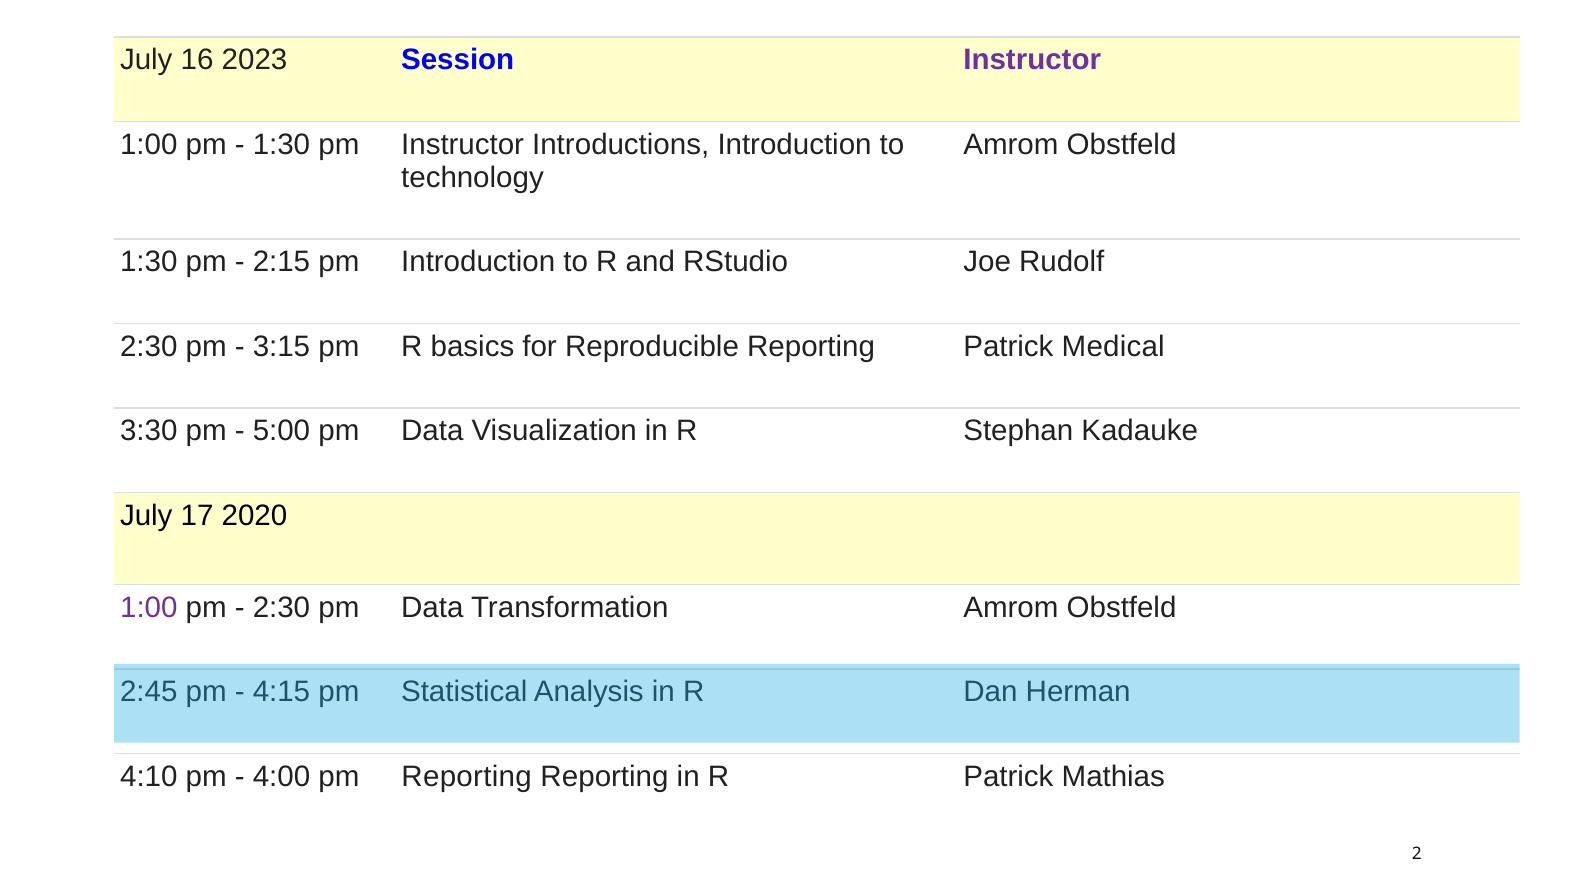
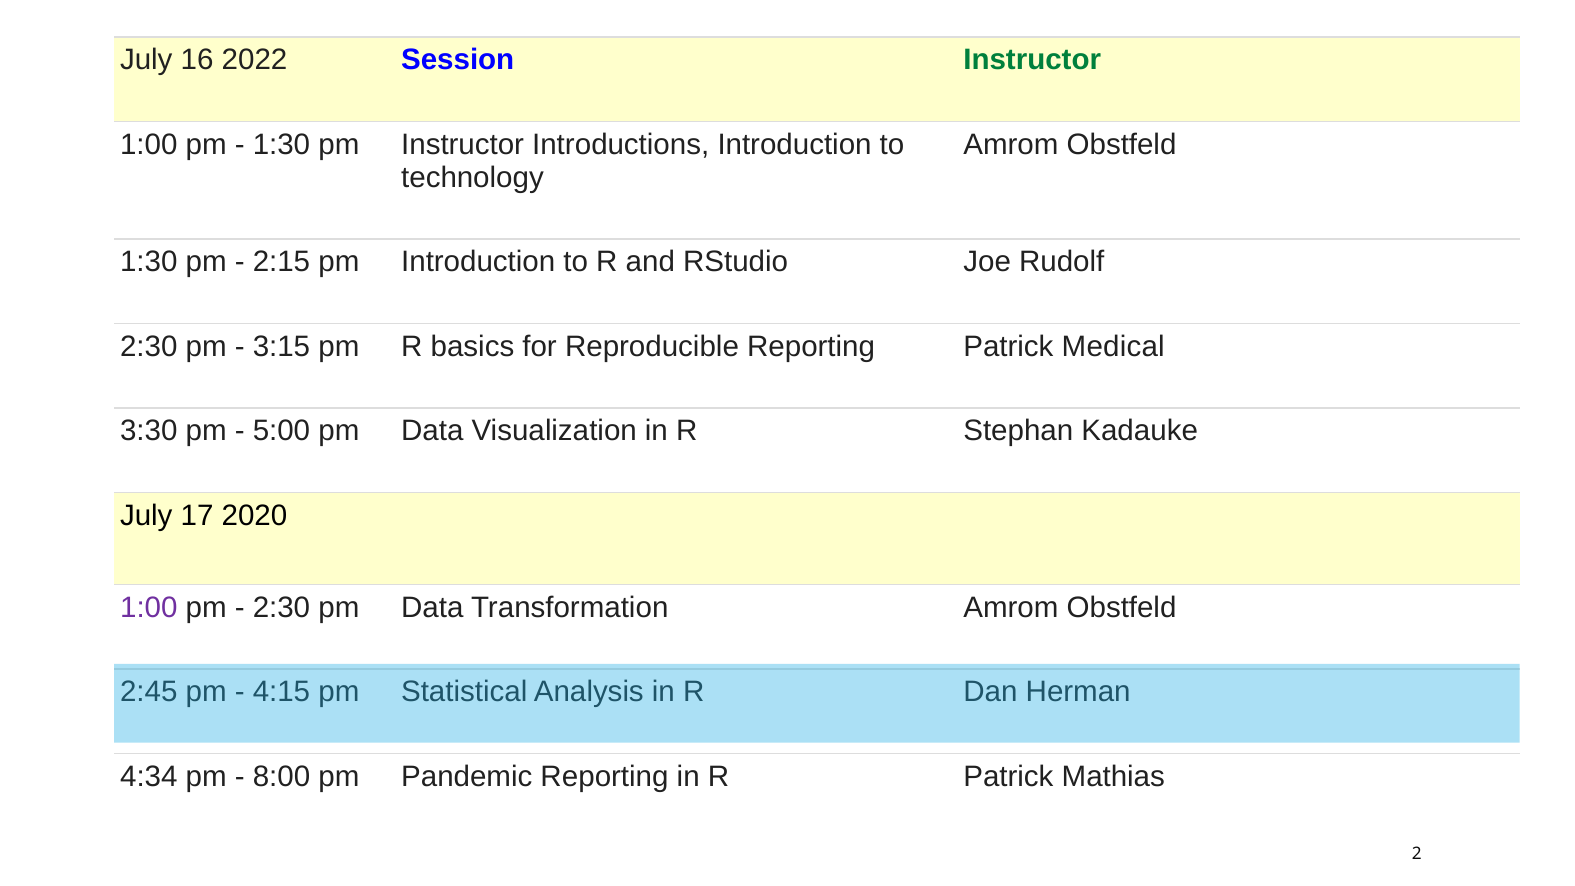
2023: 2023 -> 2022
Instructor at (1032, 60) colour: purple -> green
4:10: 4:10 -> 4:34
4:00: 4:00 -> 8:00
pm Reporting: Reporting -> Pandemic
